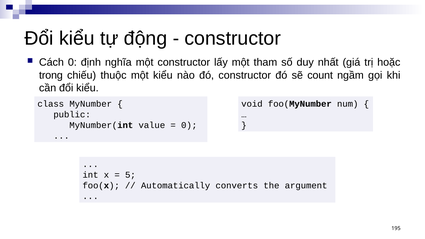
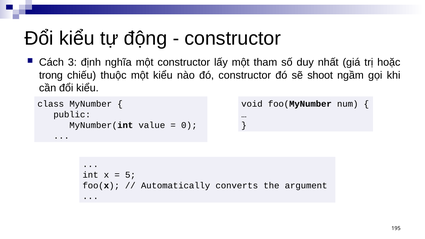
Cách 0: 0 -> 3
count: count -> shoot
